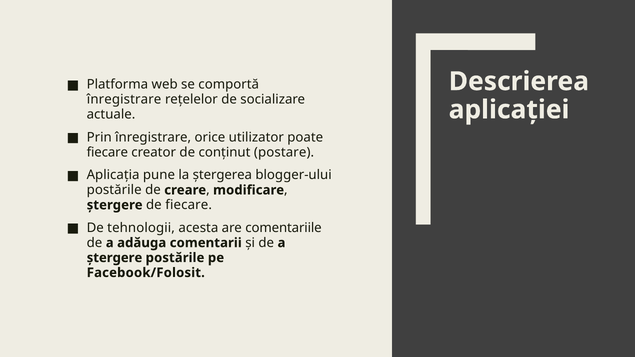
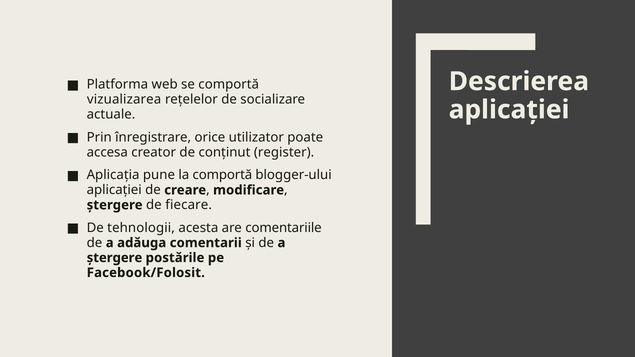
înregistrare at (124, 100): înregistrare -> vizualizarea
fiecare at (107, 152): fiecare -> accesa
postare: postare -> register
la ștergerea: ștergerea -> comportă
postările at (114, 190): postările -> aplicației
